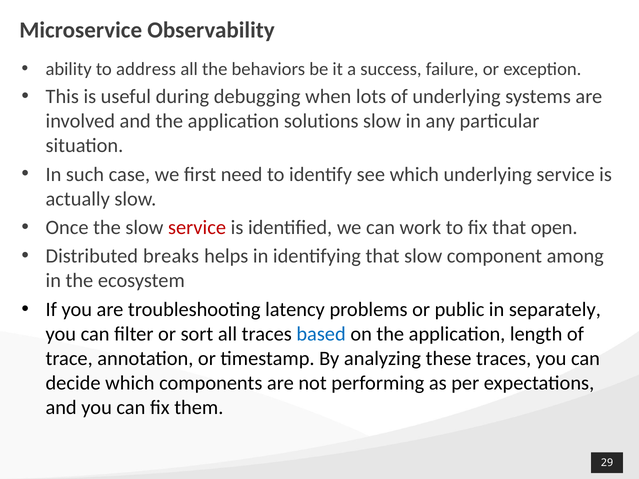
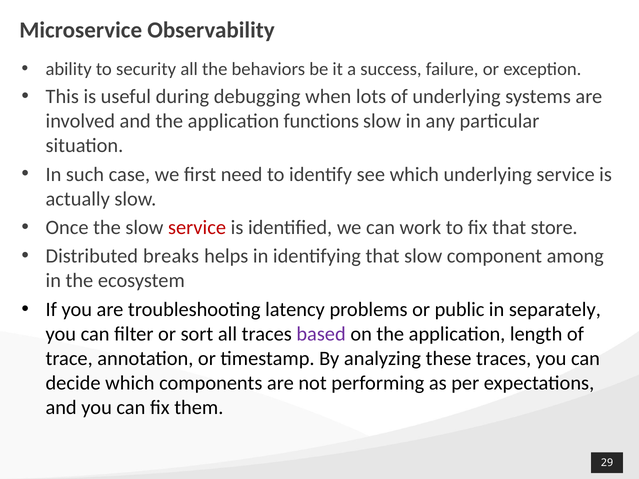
address: address -> security
solutions: solutions -> functions
open: open -> store
based colour: blue -> purple
